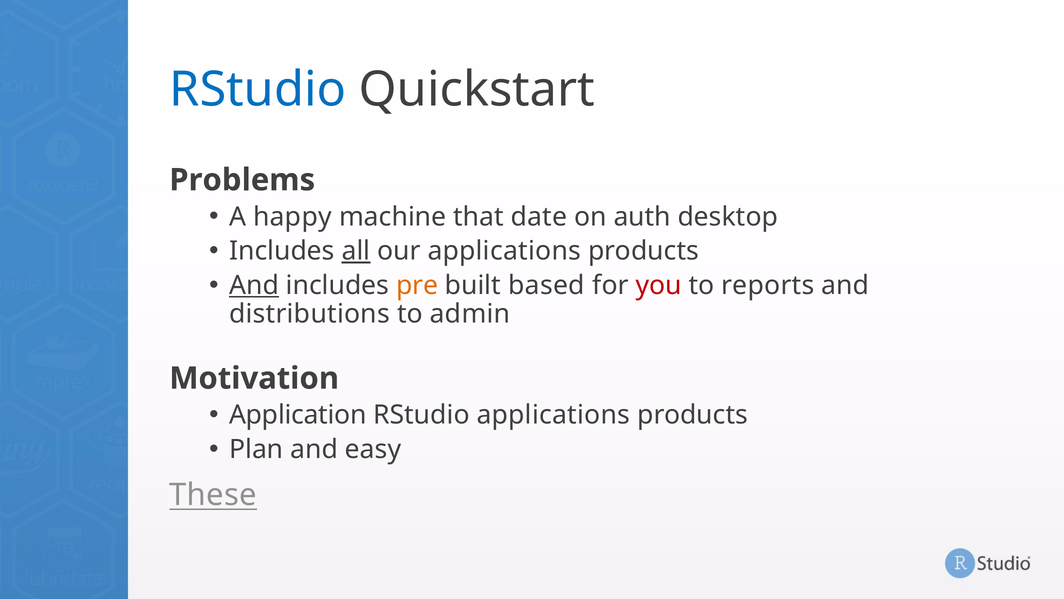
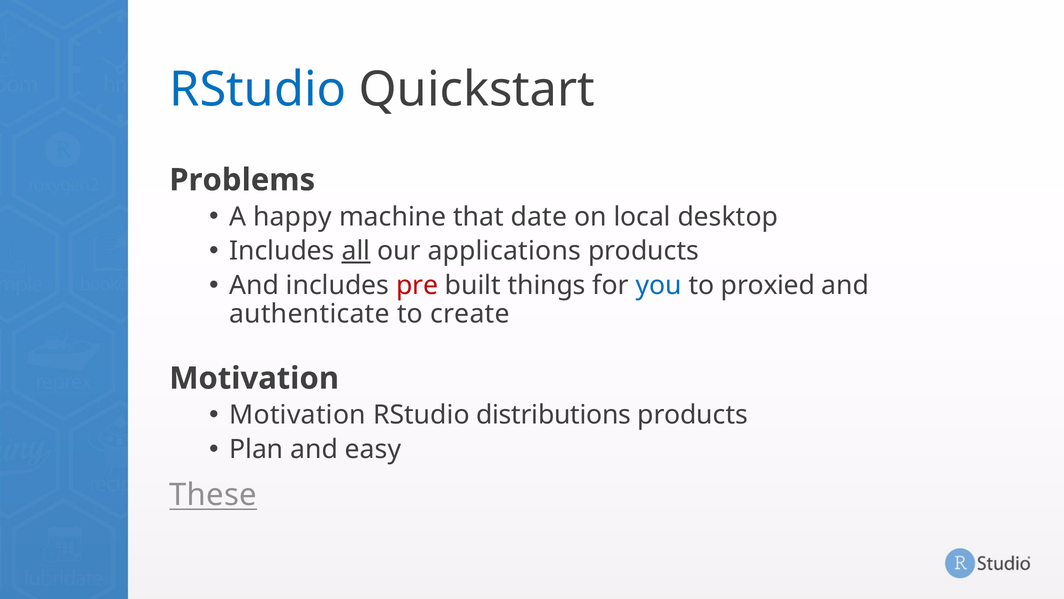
auth: auth -> local
And at (254, 285) underline: present -> none
pre colour: orange -> red
based: based -> things
you colour: red -> blue
reports: reports -> proxied
distributions: distributions -> authenticate
admin: admin -> create
Application at (298, 415): Application -> Motivation
RStudio applications: applications -> distributions
